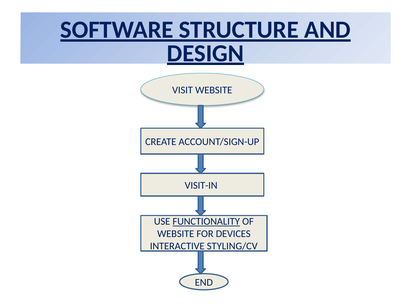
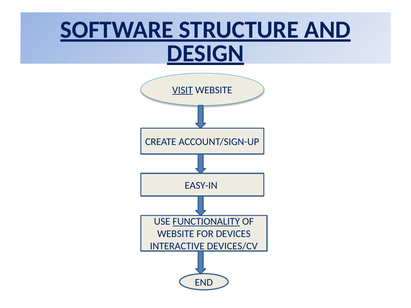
VISIT underline: none -> present
VISIT-IN: VISIT-IN -> EASY-IN
STYLING/CV: STYLING/CV -> DEVICES/CV
